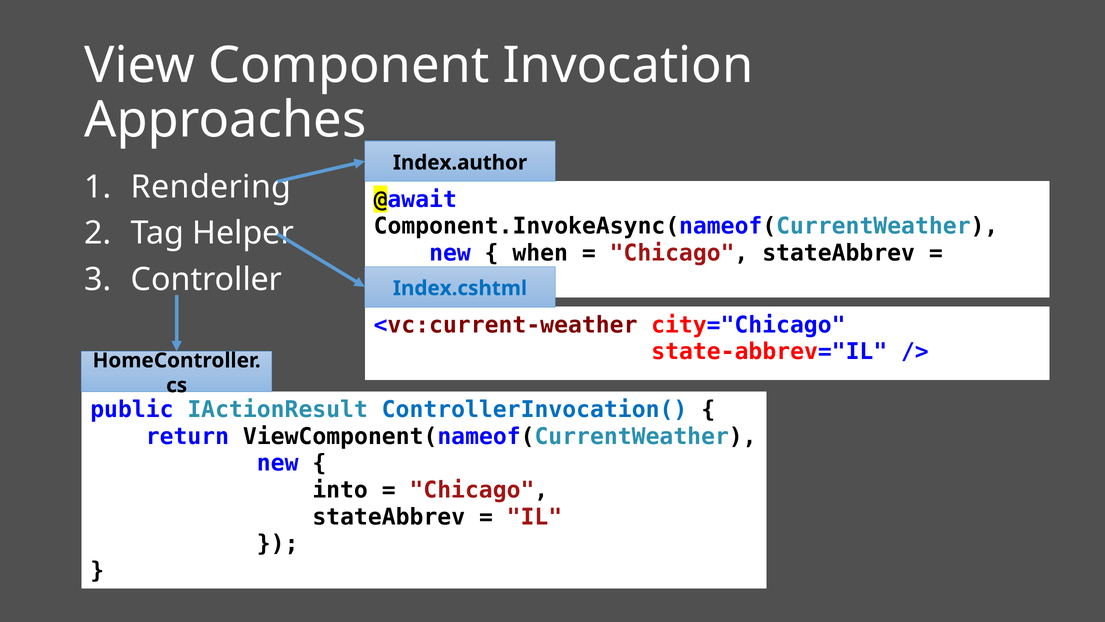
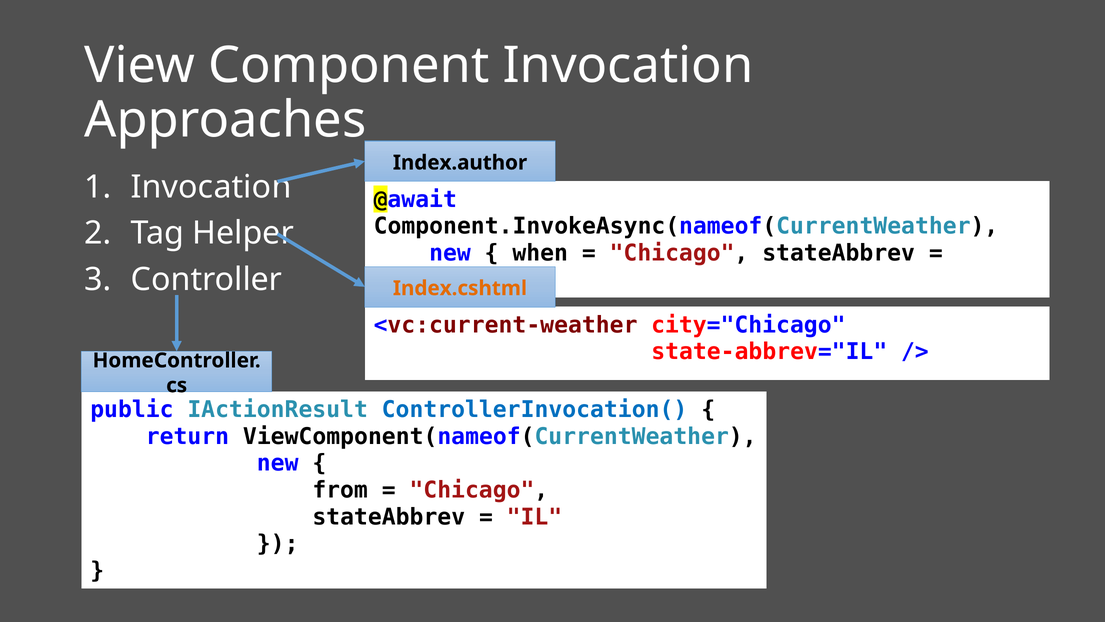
Rendering at (211, 187): Rendering -> Invocation
Index.cshtml colour: blue -> orange
into: into -> from
